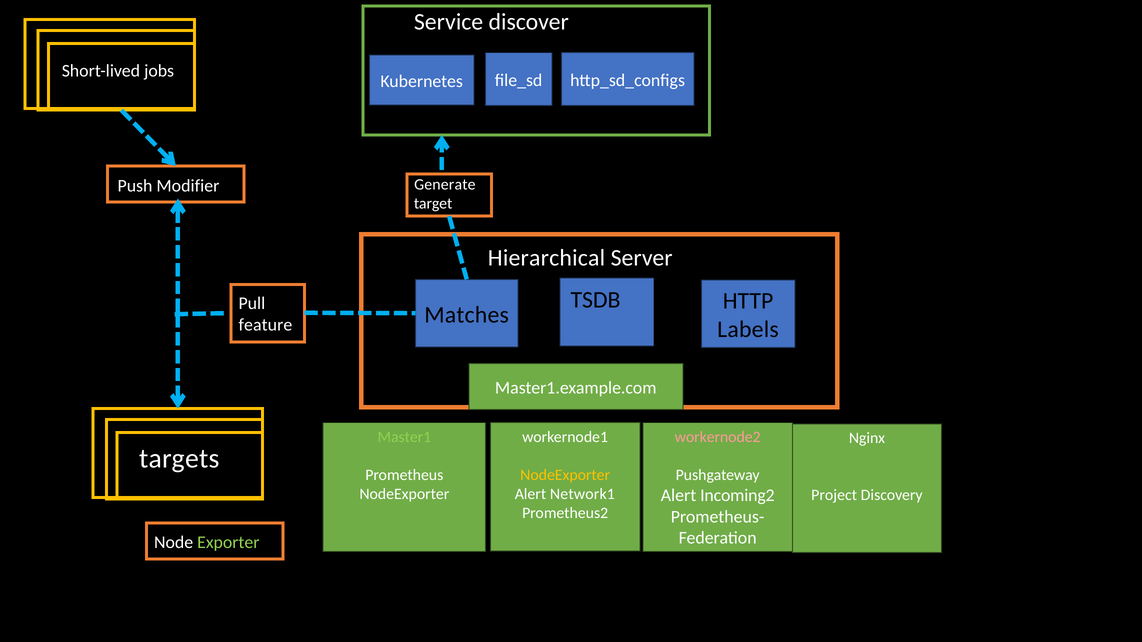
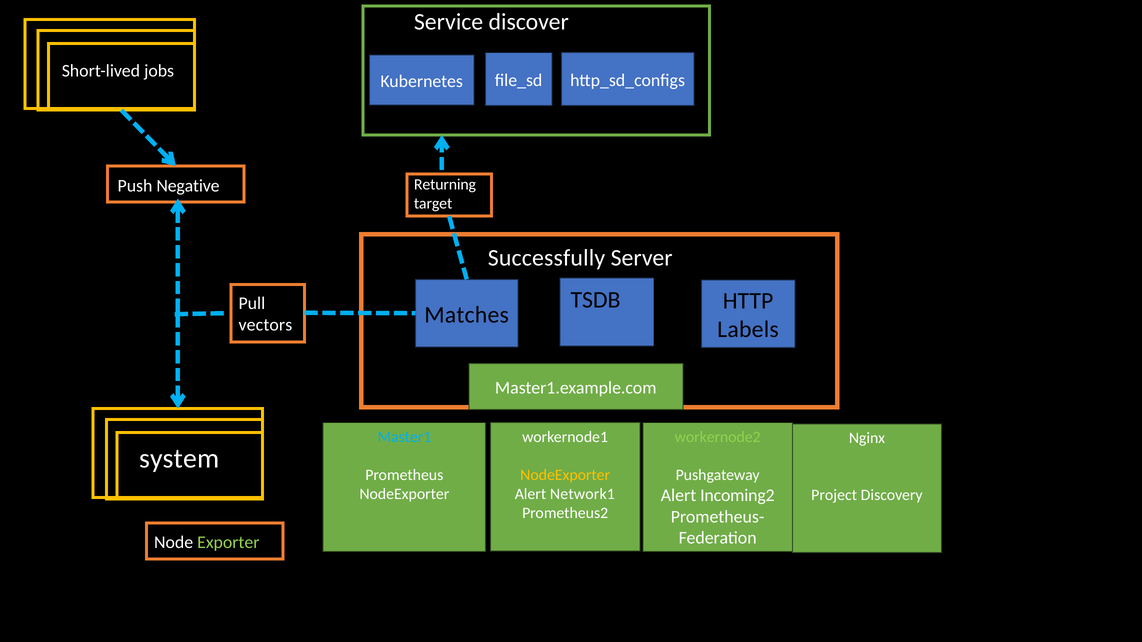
Generate: Generate -> Returning
Modifier: Modifier -> Negative
Hierarchical: Hierarchical -> Successfully
feature: feature -> vectors
Master1 colour: light green -> light blue
workernode2 colour: pink -> light green
targets: targets -> system
